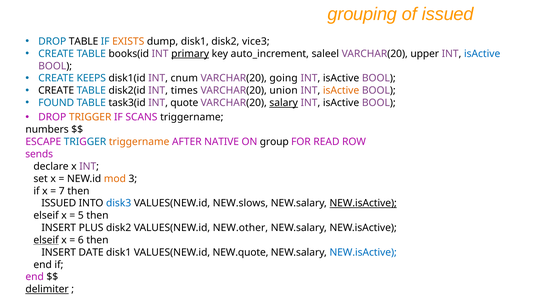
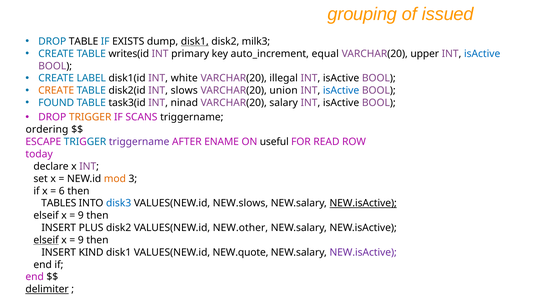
EXISTS colour: orange -> black
disk1 at (195, 41) underline: none -> present
vice3: vice3 -> milk3
books(id: books(id -> writes(id
primary underline: present -> none
saleel: saleel -> equal
KEEPS: KEEPS -> LABEL
cnum: cnum -> white
going: going -> illegal
CREATE at (56, 91) colour: black -> orange
times: times -> slows
isActive at (341, 91) colour: orange -> blue
quote: quote -> ninad
salary underline: present -> none
numbers: numbers -> ordering
triggername at (139, 142) colour: orange -> purple
NATIVE: NATIVE -> ENAME
group: group -> useful
sends: sends -> today
7: 7 -> 6
ISSUED at (59, 203): ISSUED -> TABLES
5 at (81, 216): 5 -> 9
6 at (81, 240): 6 -> 9
DATE: DATE -> KIND
NEW.isActive at (363, 252) colour: blue -> purple
